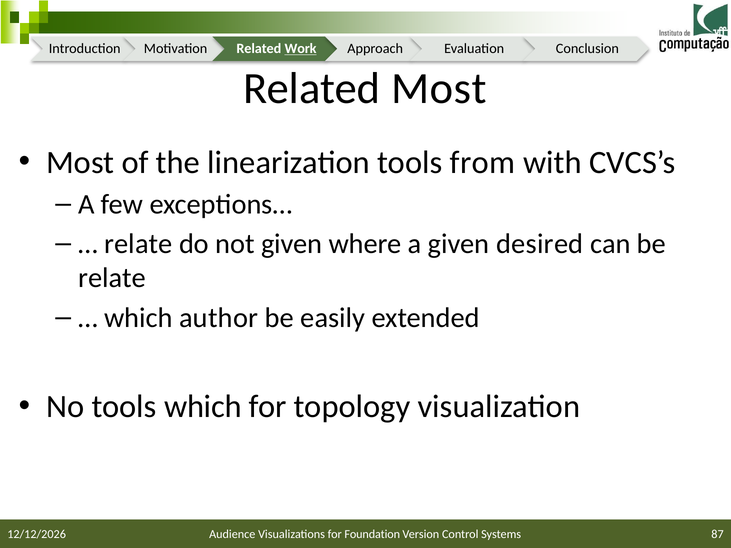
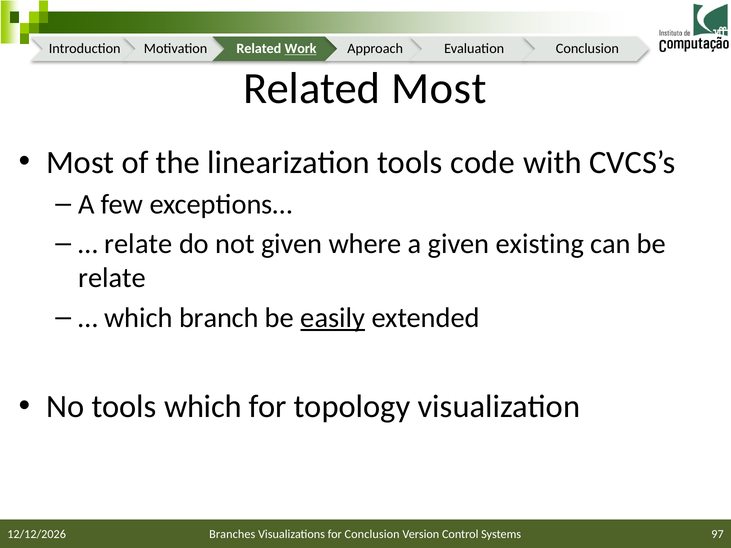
from: from -> code
desired: desired -> existing
author: author -> branch
easily underline: none -> present
Audience: Audience -> Branches
for Foundation: Foundation -> Conclusion
87: 87 -> 97
